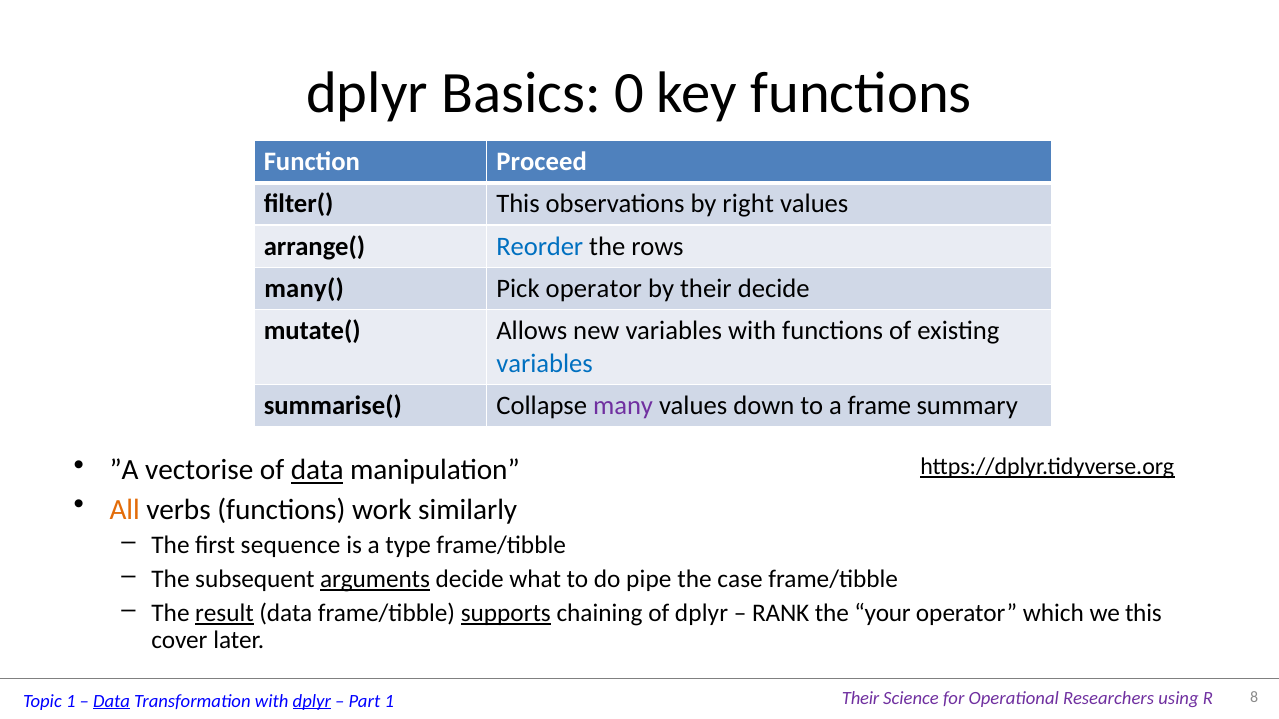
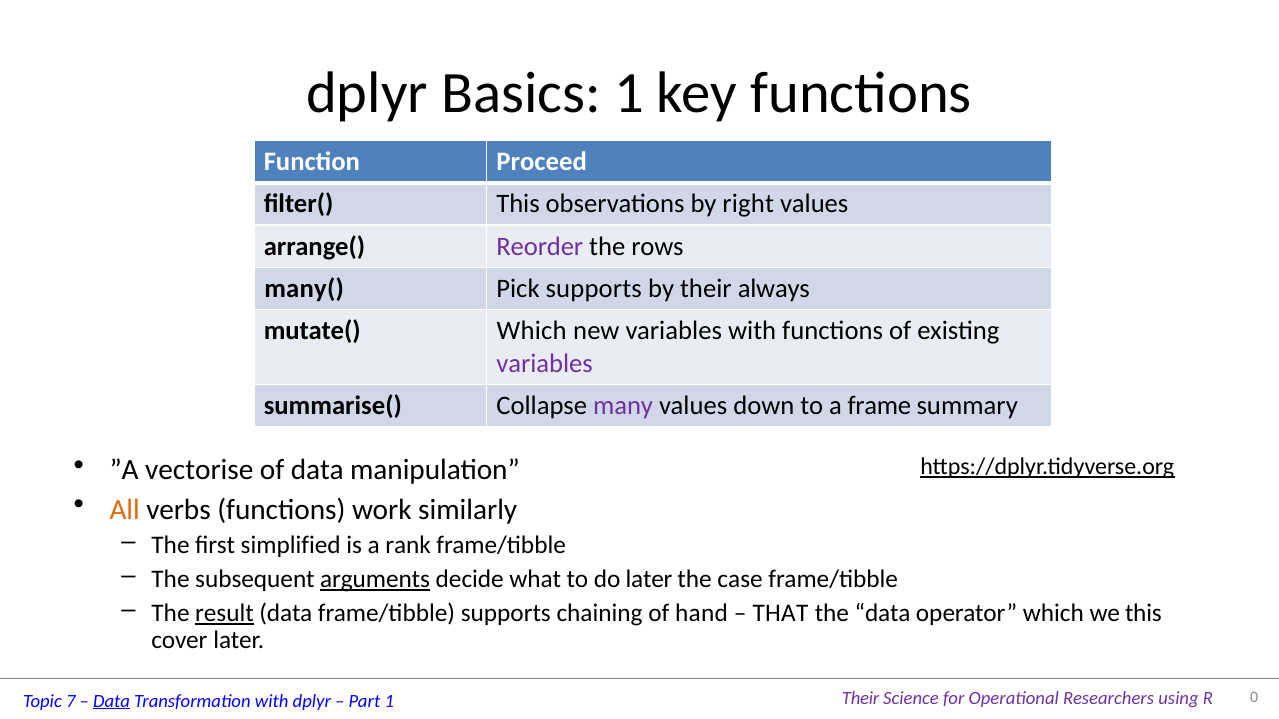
Basics 0: 0 -> 1
Reorder colour: blue -> purple
Pick operator: operator -> supports
their decide: decide -> always
mutate( Allows: Allows -> Which
variables at (545, 364) colour: blue -> purple
data at (317, 470) underline: present -> none
sequence: sequence -> simplified
type: type -> rank
do pipe: pipe -> later
supports at (506, 613) underline: present -> none
of dplyr: dplyr -> hand
RANK: RANK -> THAT
the your: your -> data
1 at (71, 701): 1 -> 7
dplyr at (312, 701) underline: present -> none
8: 8 -> 0
